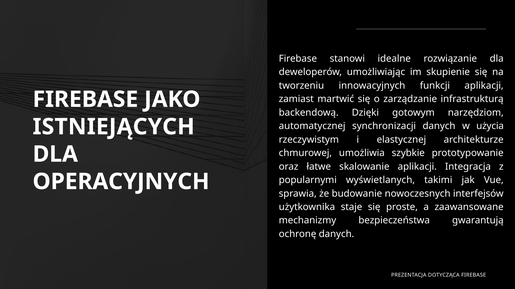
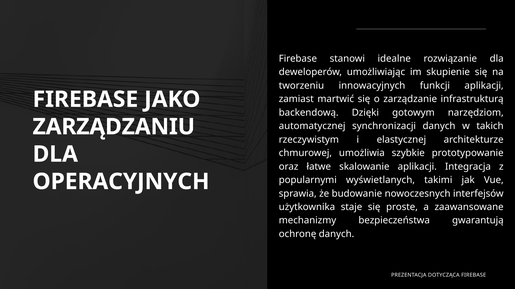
ISTNIEJĄCYCH: ISTNIEJĄCYCH -> ZARZĄDZANIU
użycia: użycia -> takich
